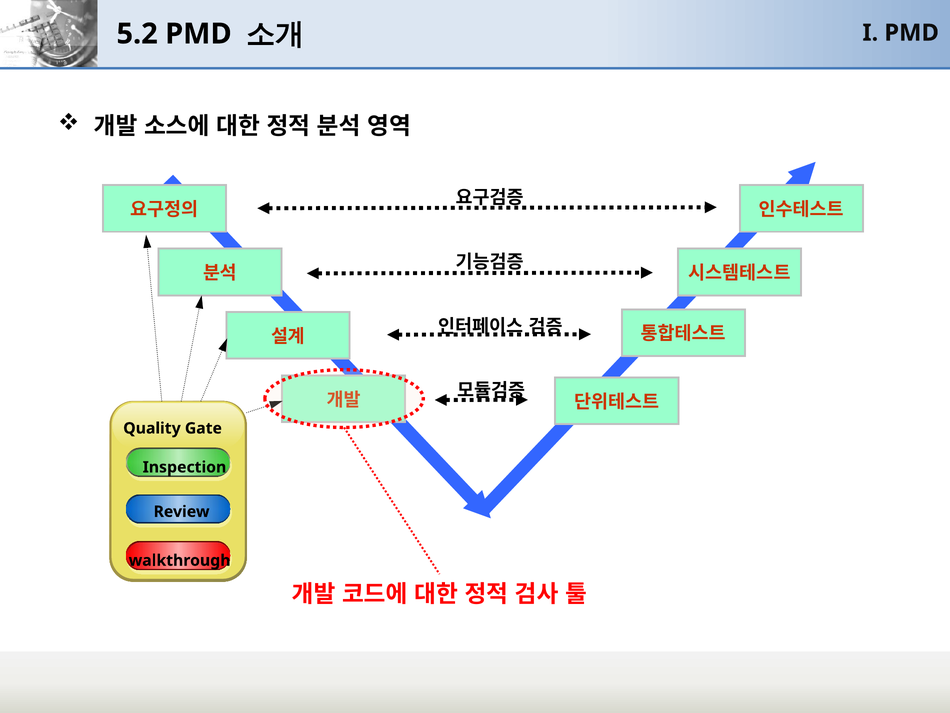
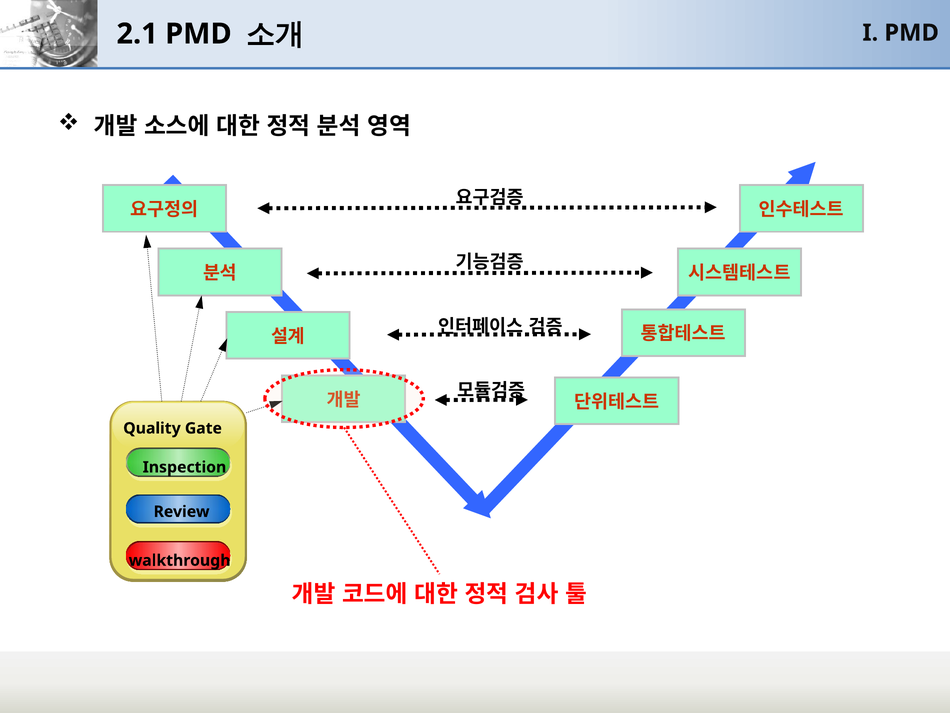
5.2: 5.2 -> 2.1
